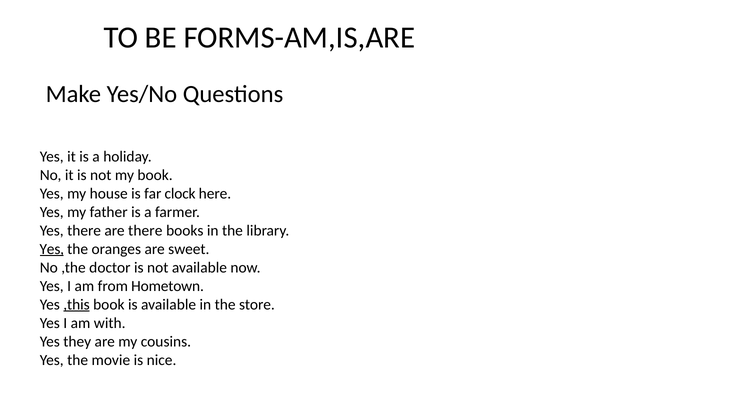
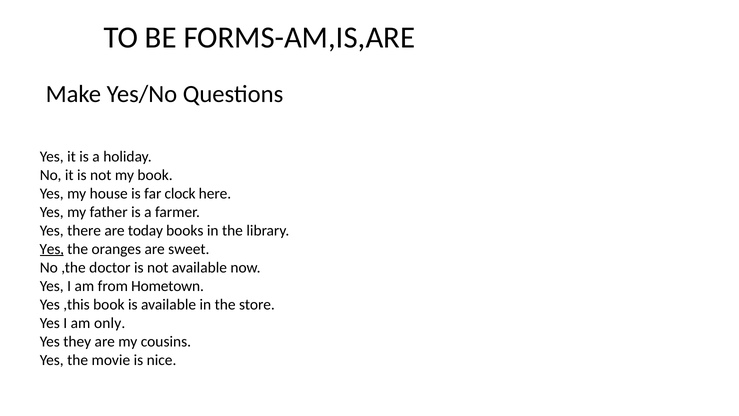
are there: there -> today
,this underline: present -> none
with: with -> only
